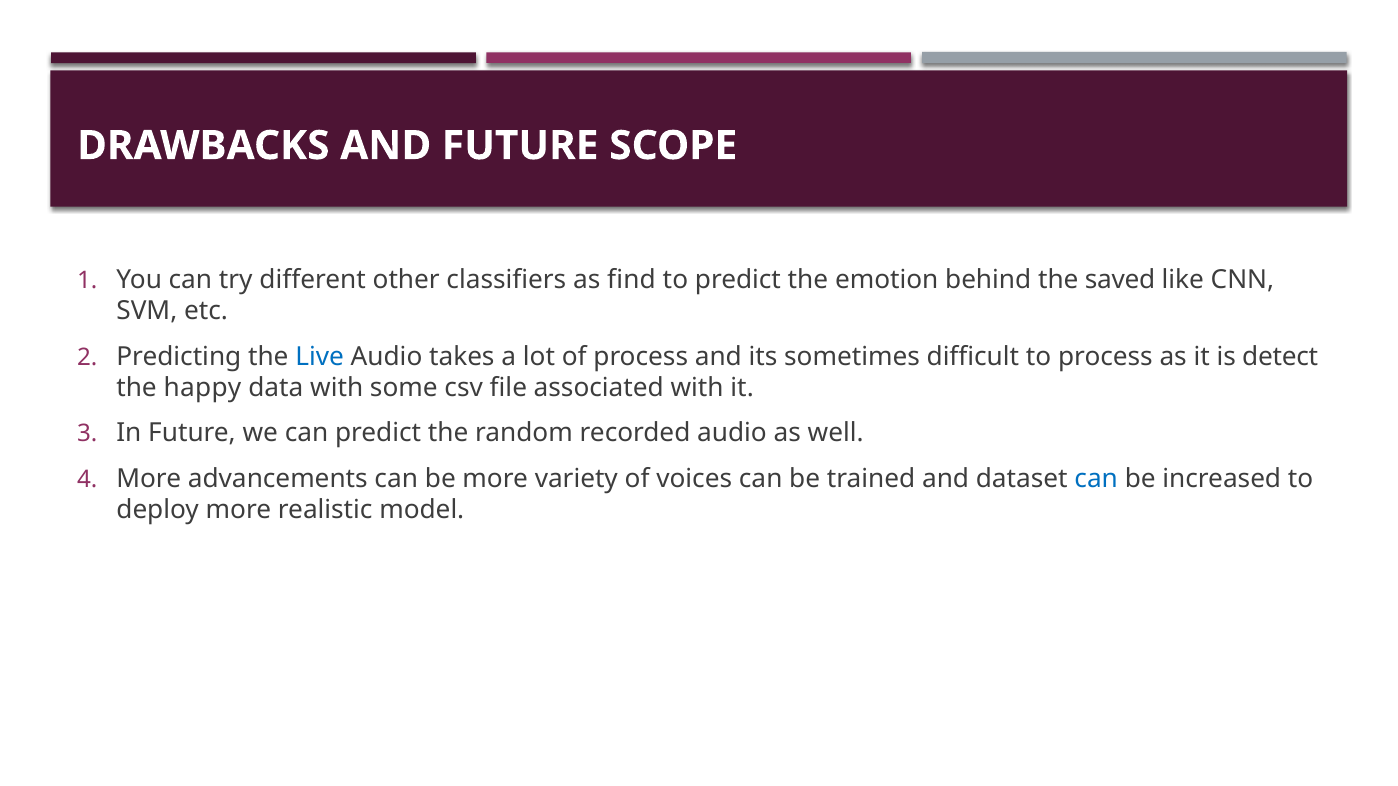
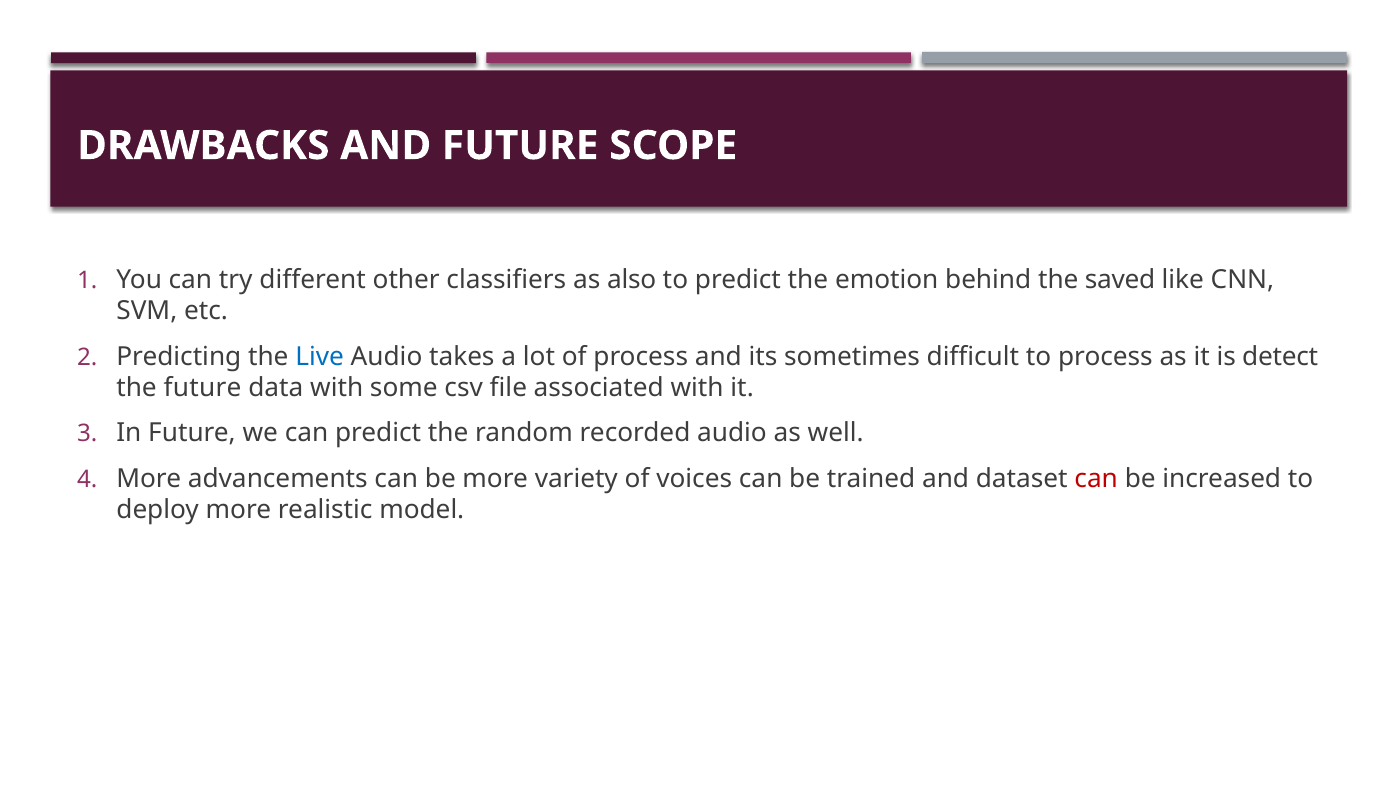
find: find -> also
the happy: happy -> future
can at (1096, 479) colour: blue -> red
